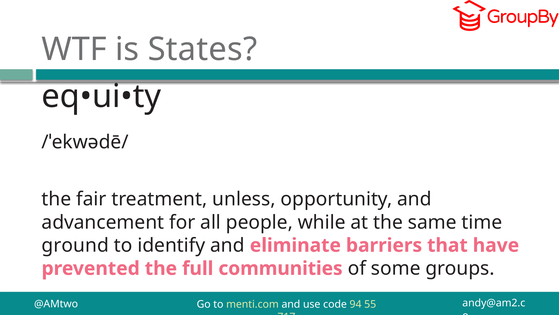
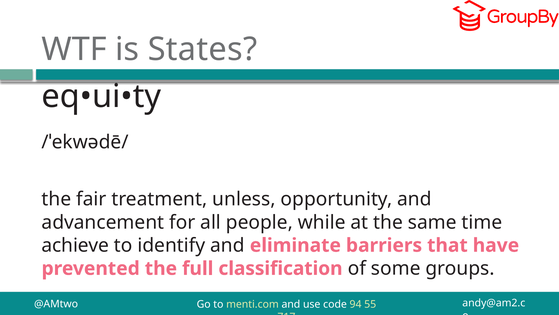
ground: ground -> achieve
communities: communities -> classification
